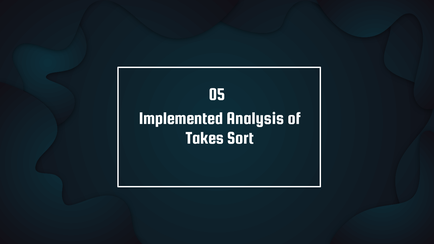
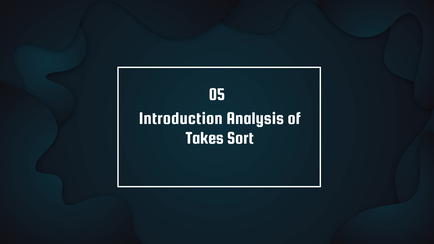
Implemented: Implemented -> Introduction
